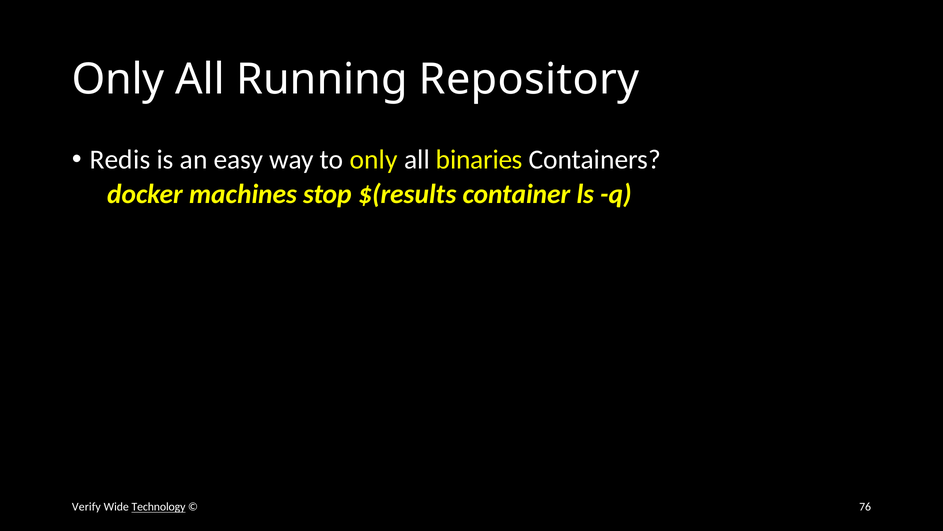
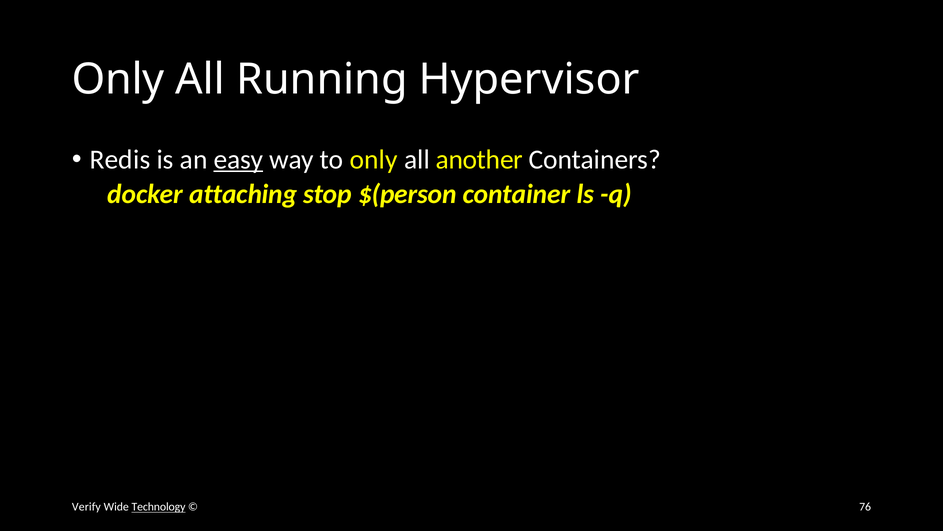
Repository: Repository -> Hypervisor
easy underline: none -> present
binaries: binaries -> another
machines: machines -> attaching
$(results: $(results -> $(person
